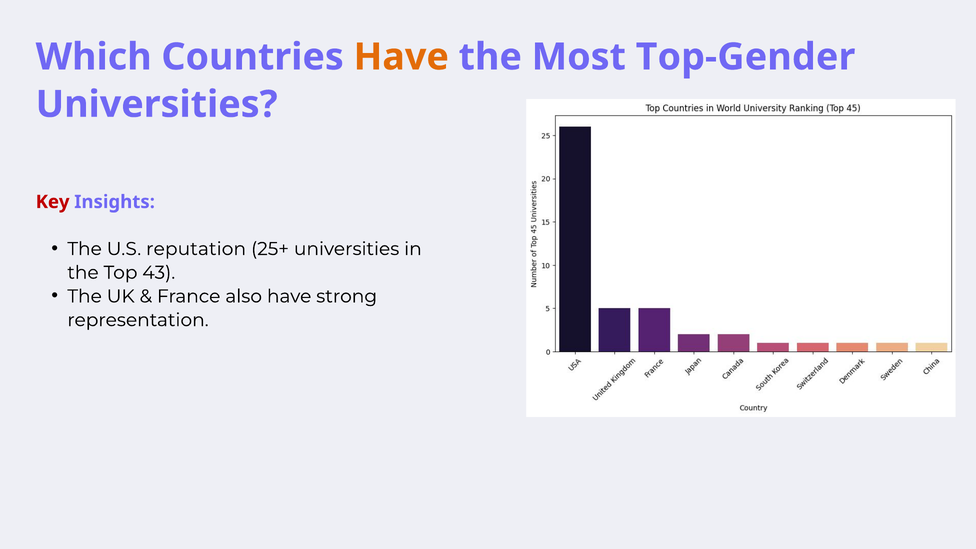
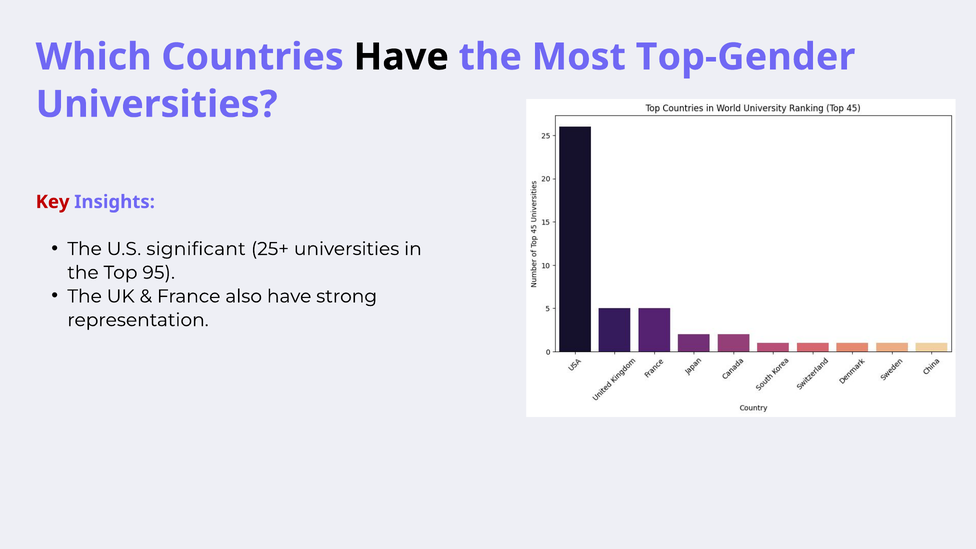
Have at (401, 57) colour: orange -> black
reputation: reputation -> significant
43: 43 -> 95
